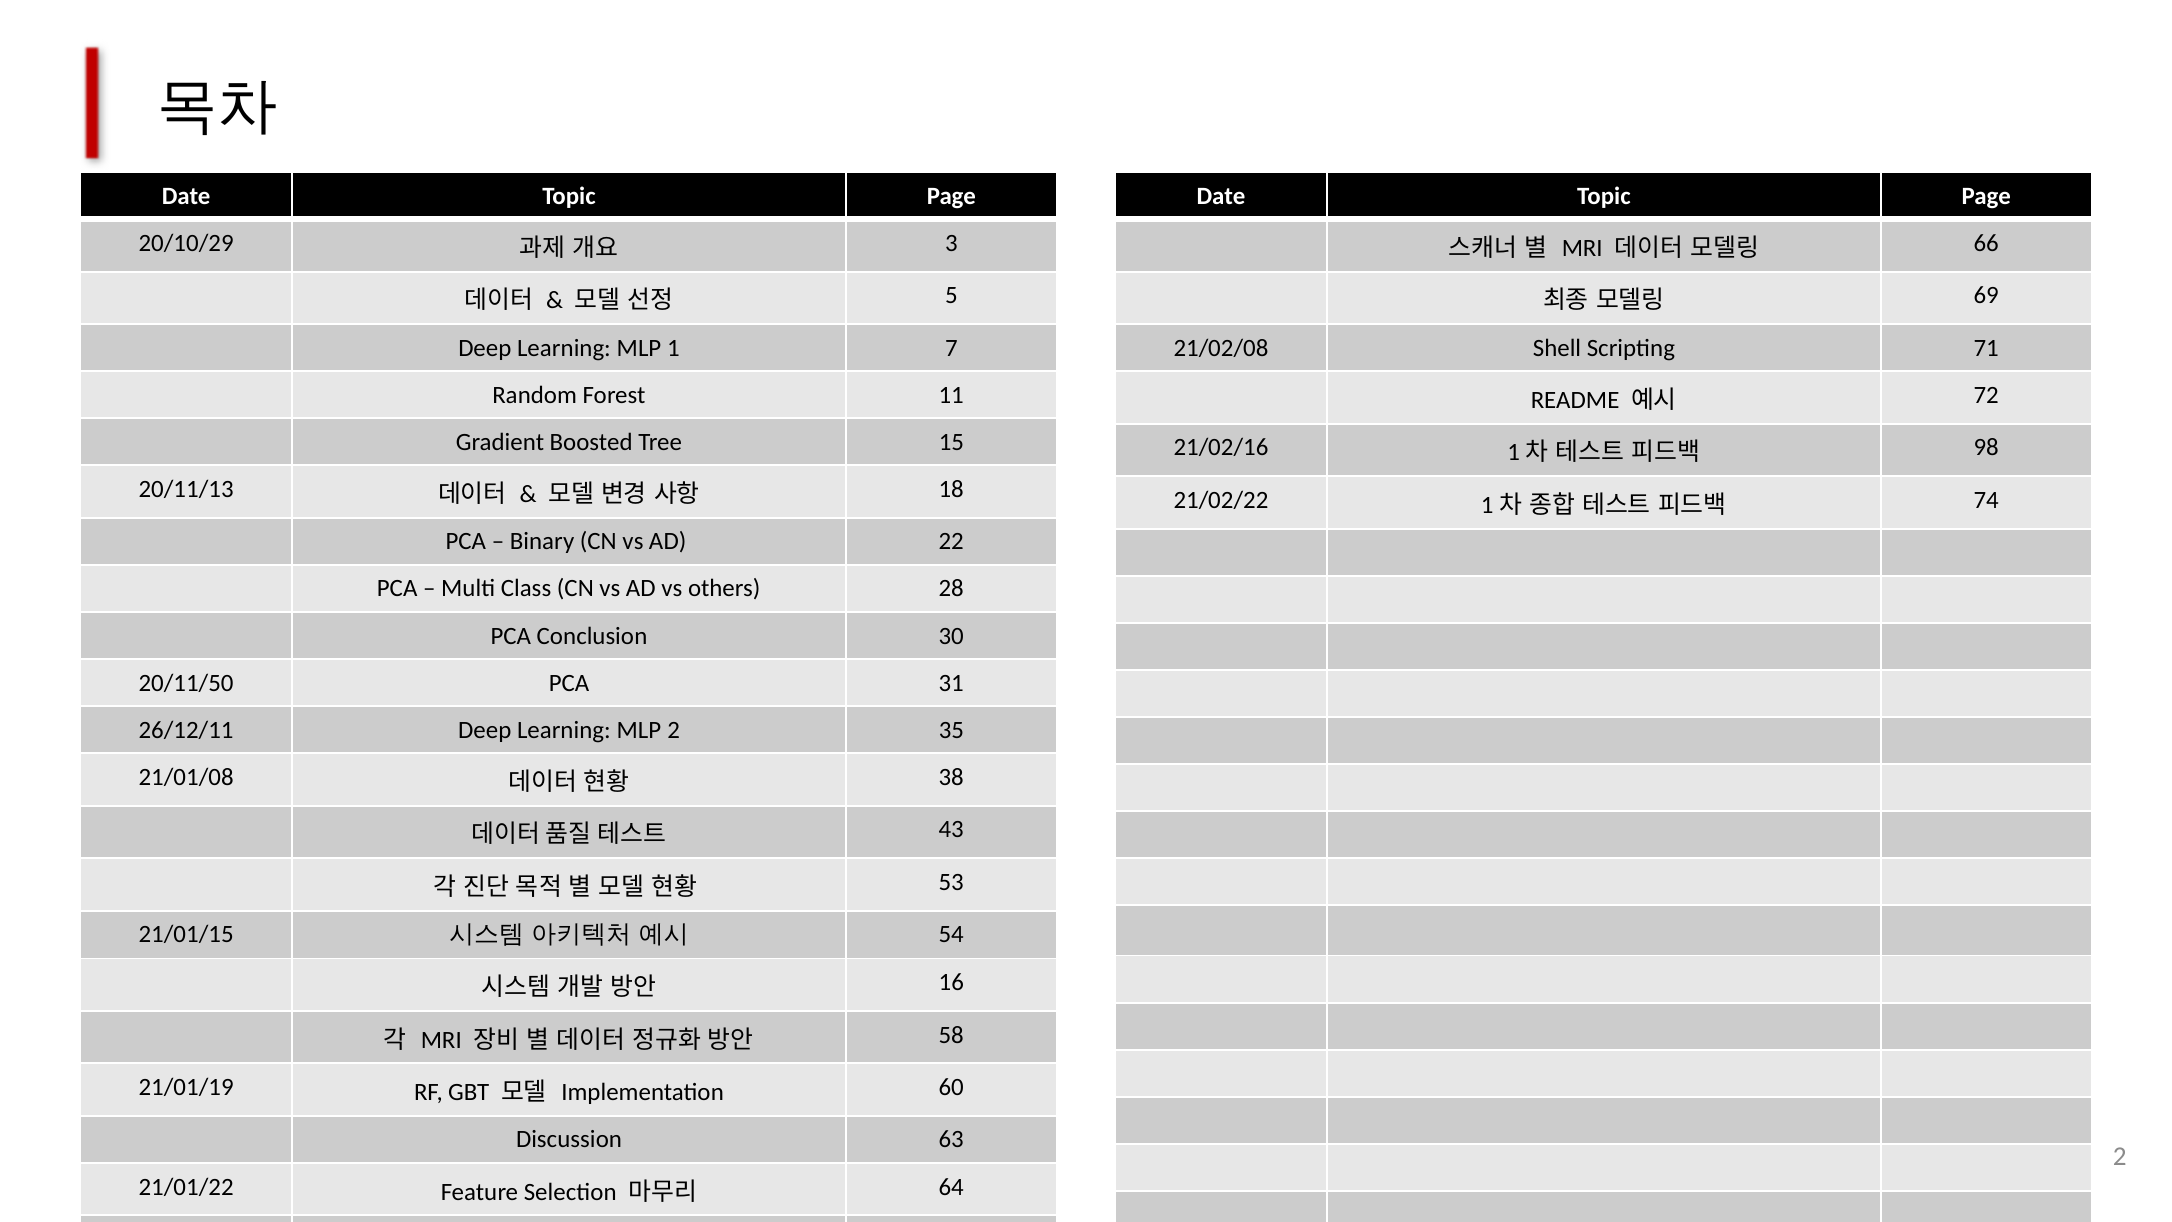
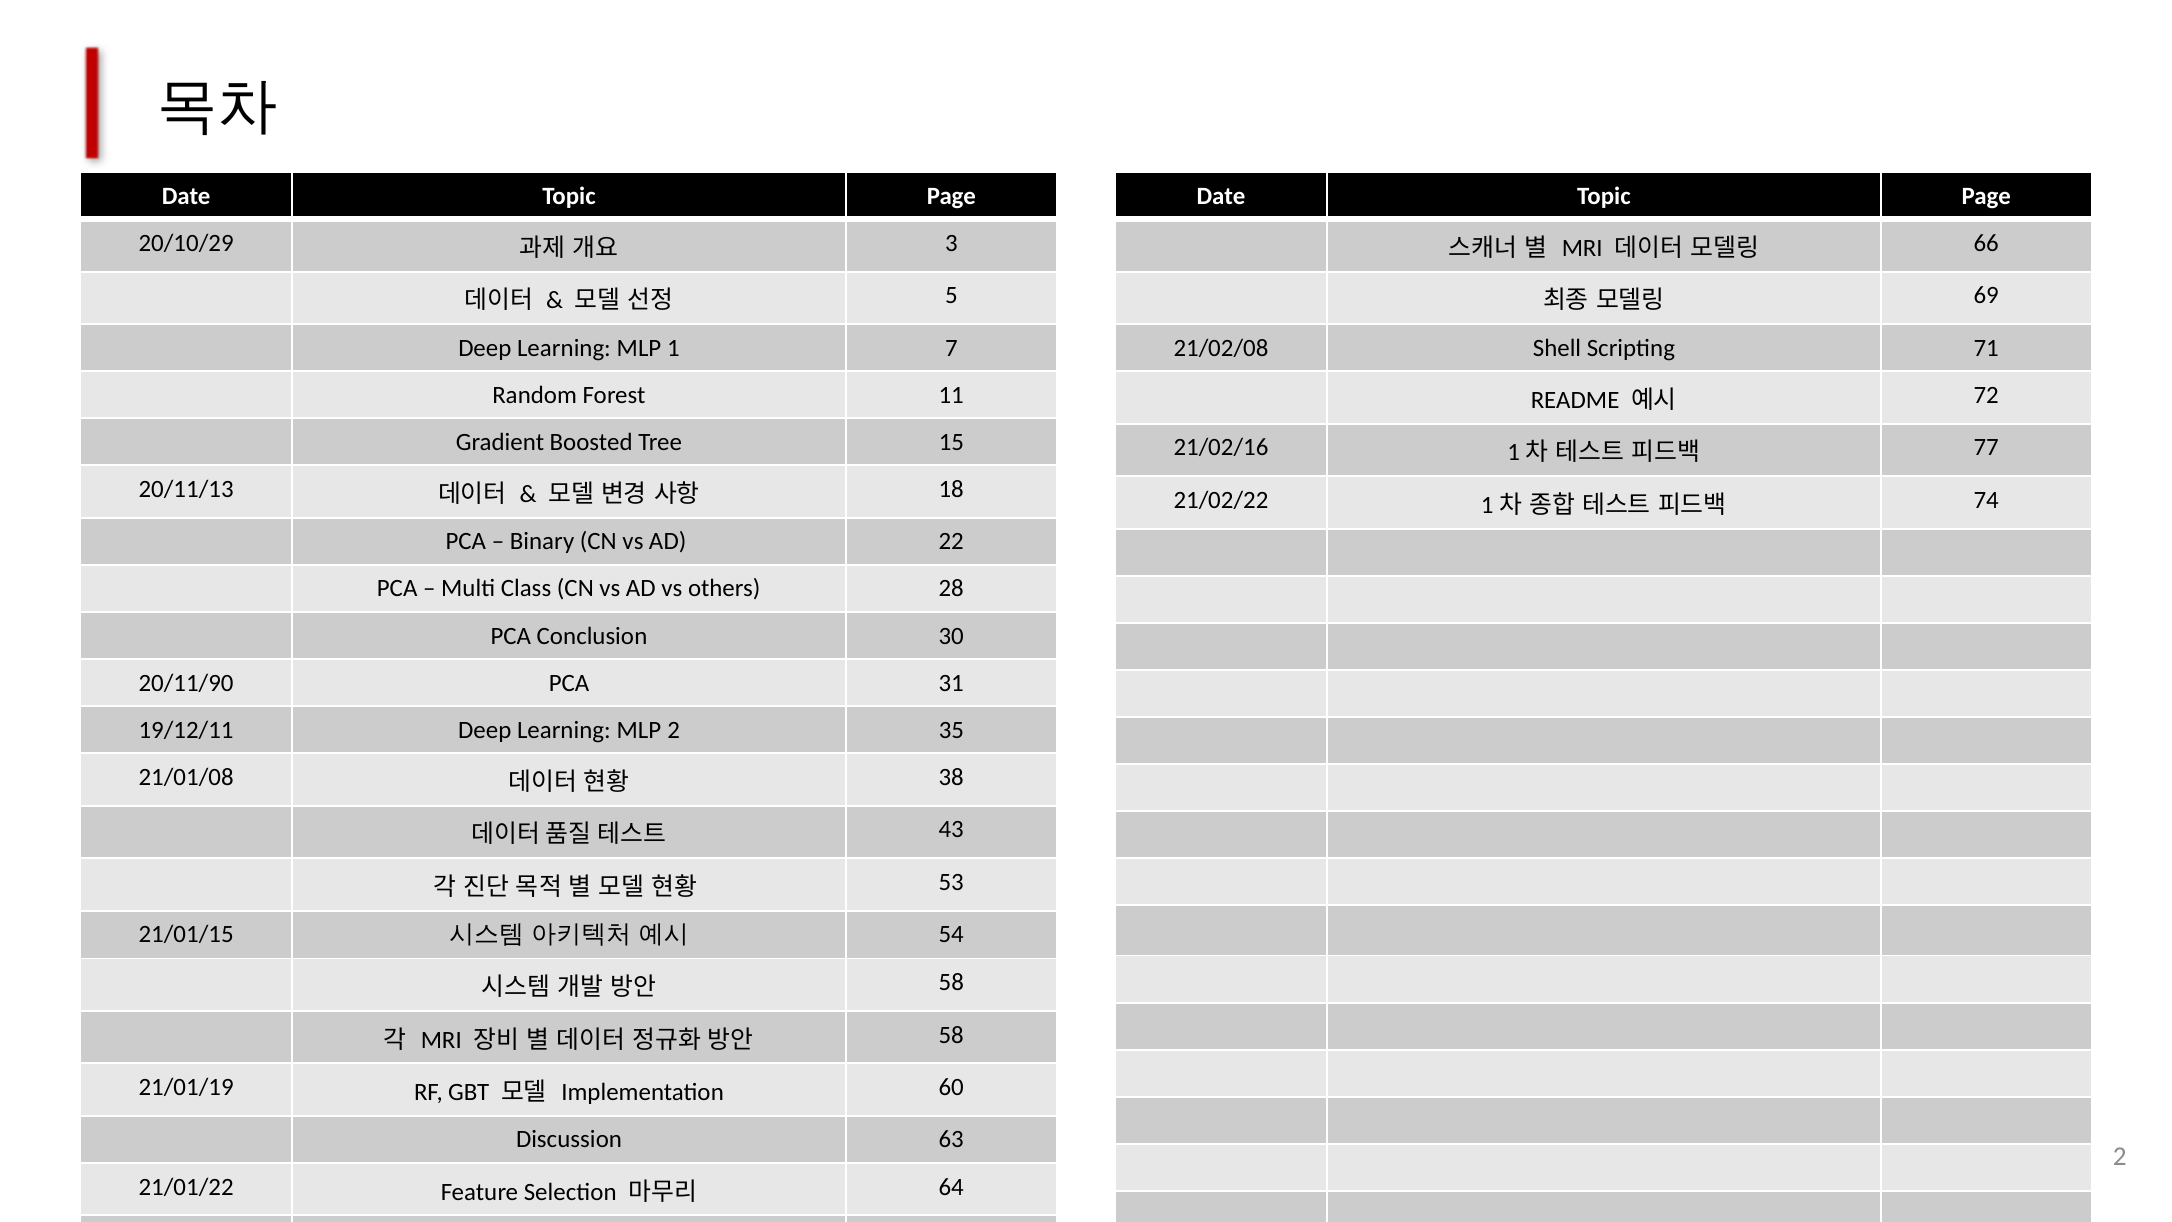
98: 98 -> 77
20/11/50: 20/11/50 -> 20/11/90
26/12/11: 26/12/11 -> 19/12/11
16 at (951, 982): 16 -> 58
